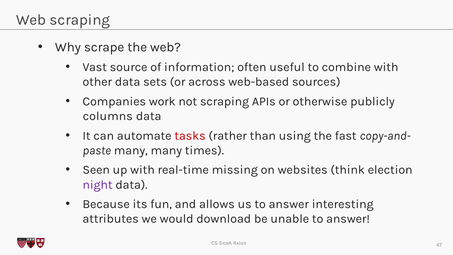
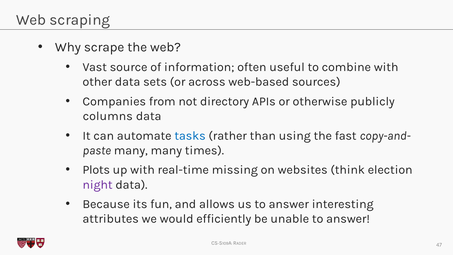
work: work -> from
not scraping: scraping -> directory
tasks colour: red -> blue
Seen: Seen -> Plots
download: download -> efficiently
